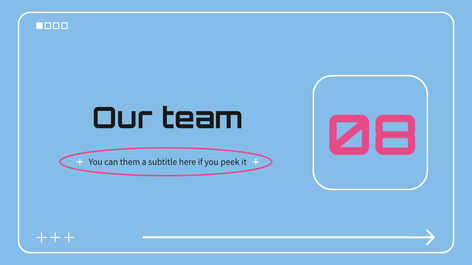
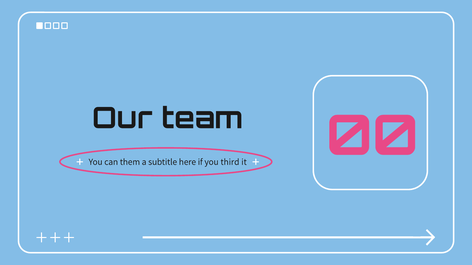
08: 08 -> 00
peek: peek -> third
